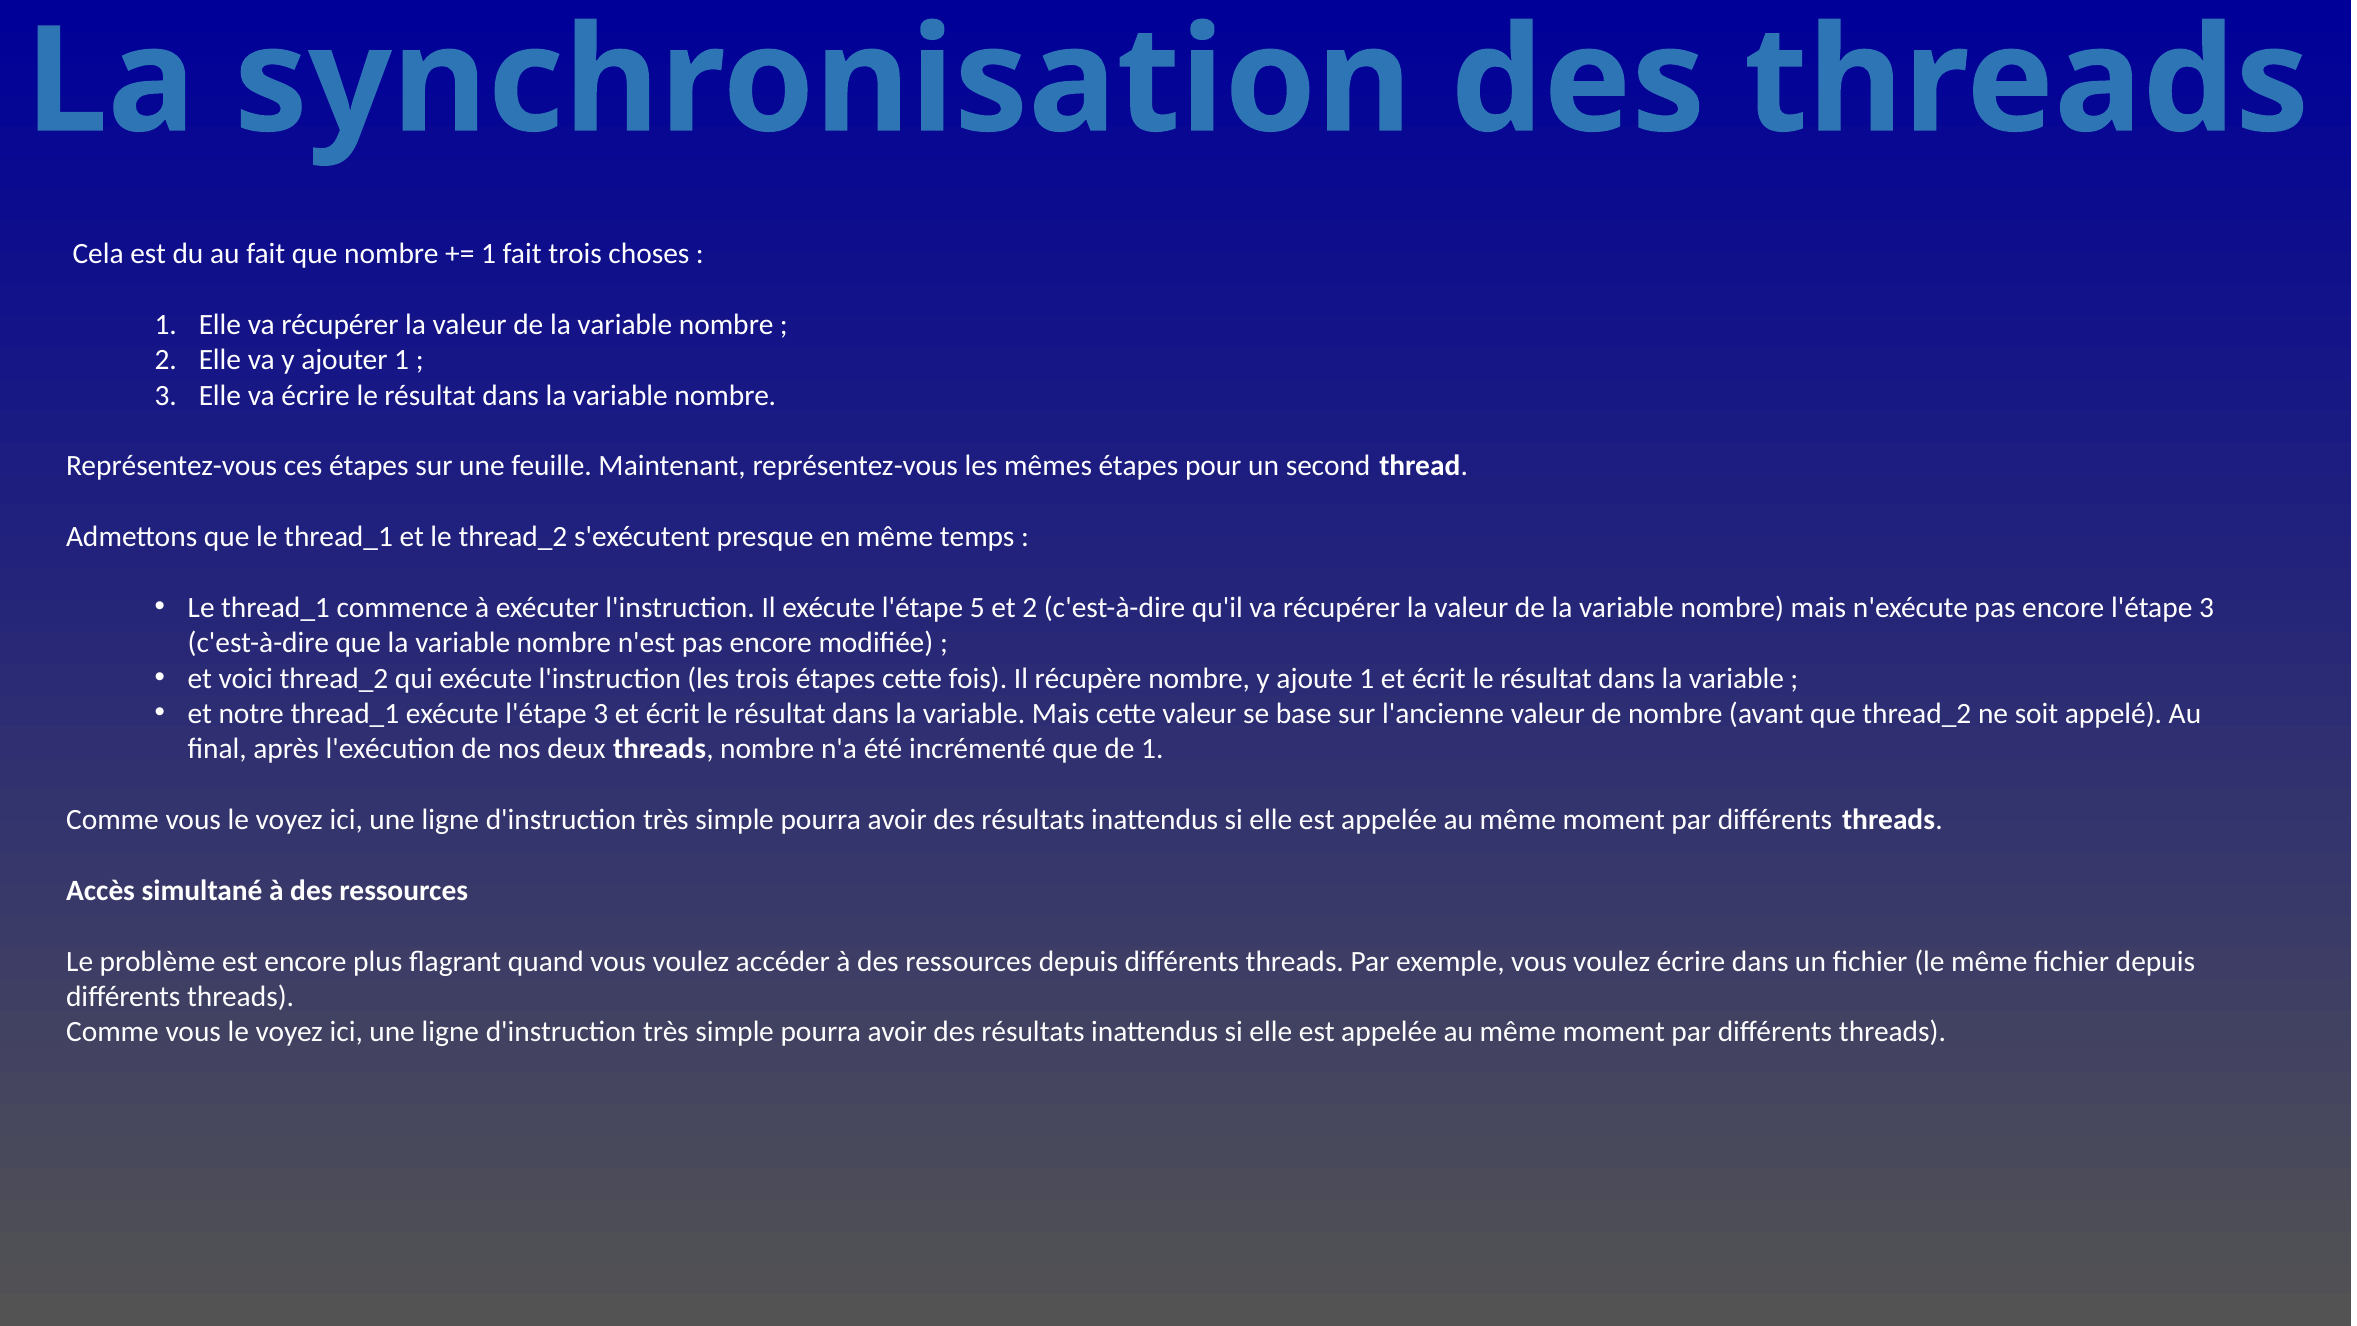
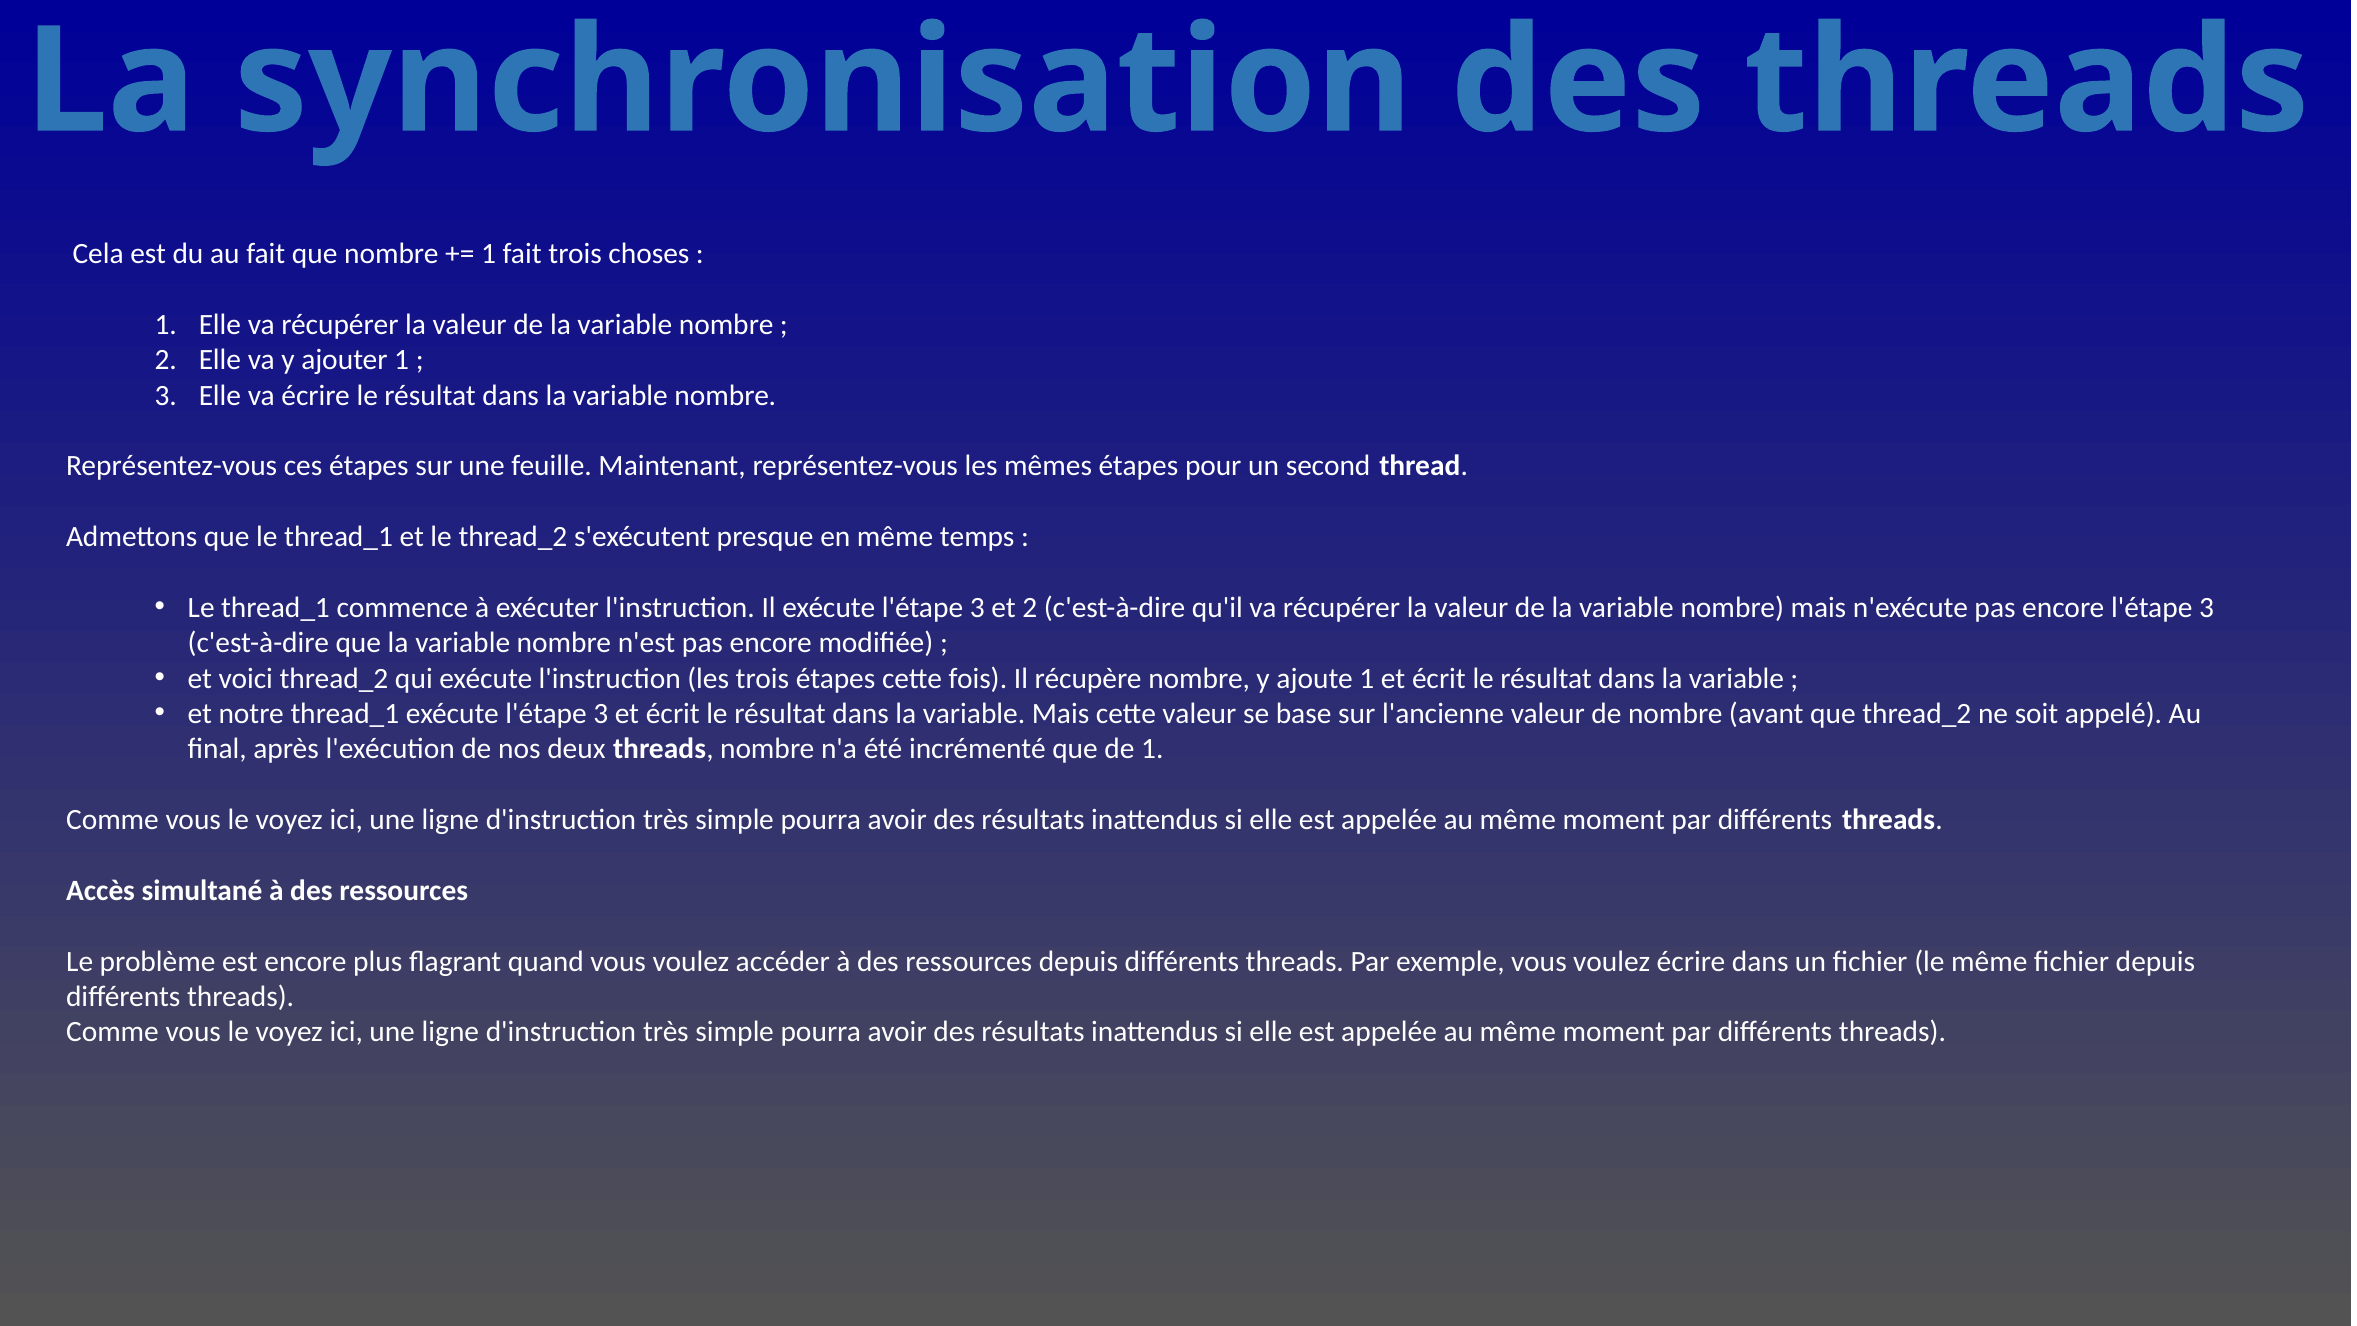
Il exécute l'étape 5: 5 -> 3
